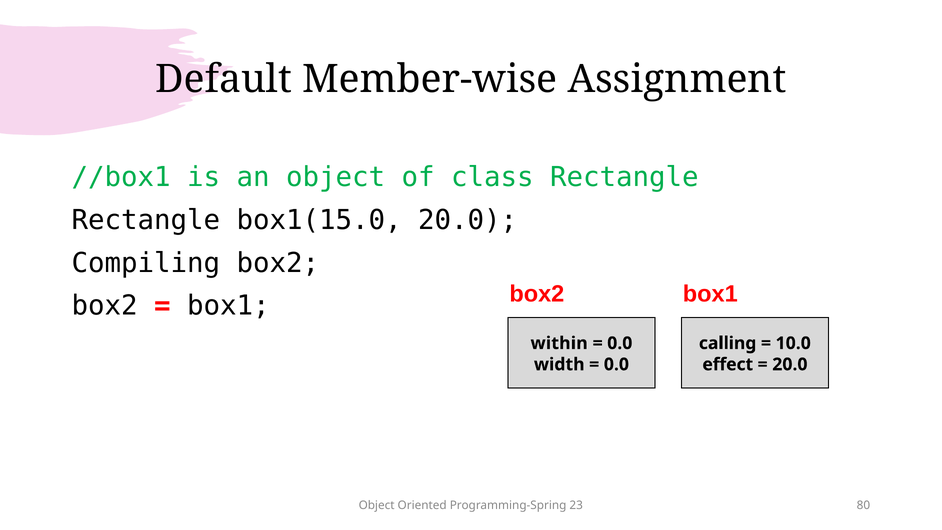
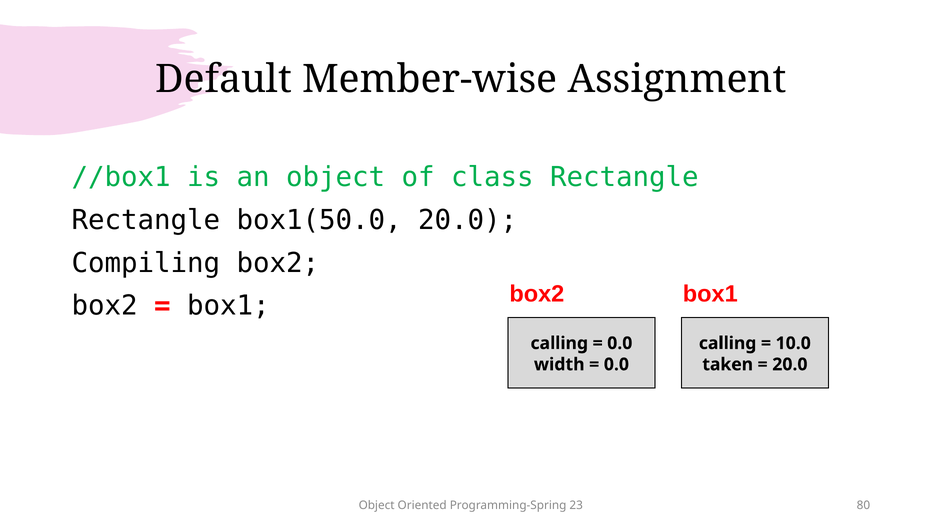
box1(15.0: box1(15.0 -> box1(50.0
within at (559, 343): within -> calling
effect: effect -> taken
